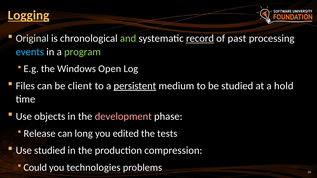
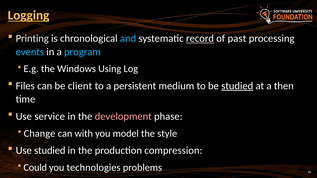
Original: Original -> Printing
and colour: light green -> light blue
program colour: light green -> light blue
Open: Open -> Using
persistent underline: present -> none
studied at (237, 86) underline: none -> present
hold: hold -> then
objects: objects -> service
Release: Release -> Change
long: long -> with
edited: edited -> model
tests: tests -> style
